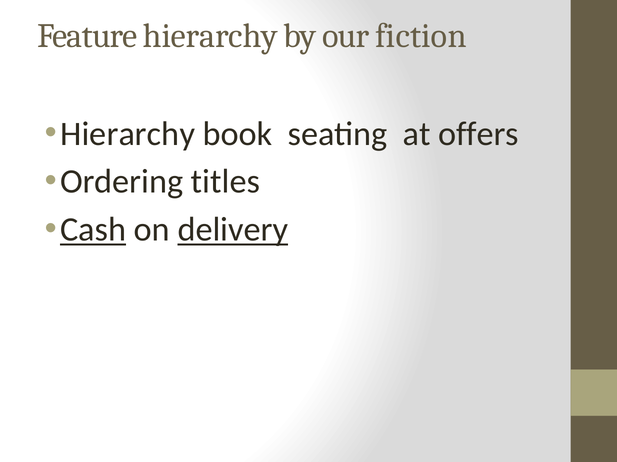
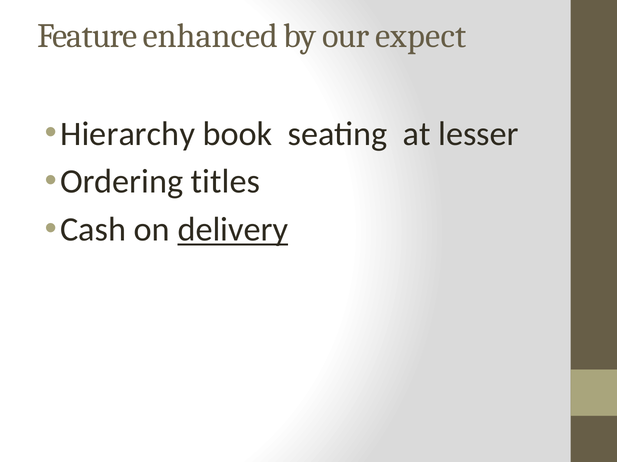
Feature hierarchy: hierarchy -> enhanced
fiction: fiction -> expect
offers: offers -> lesser
Cash underline: present -> none
